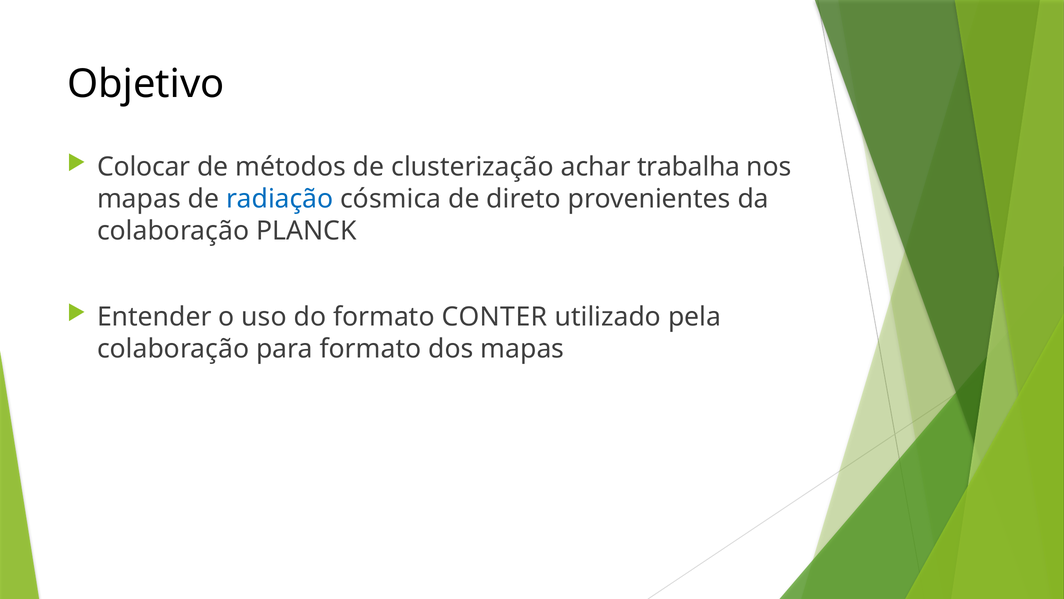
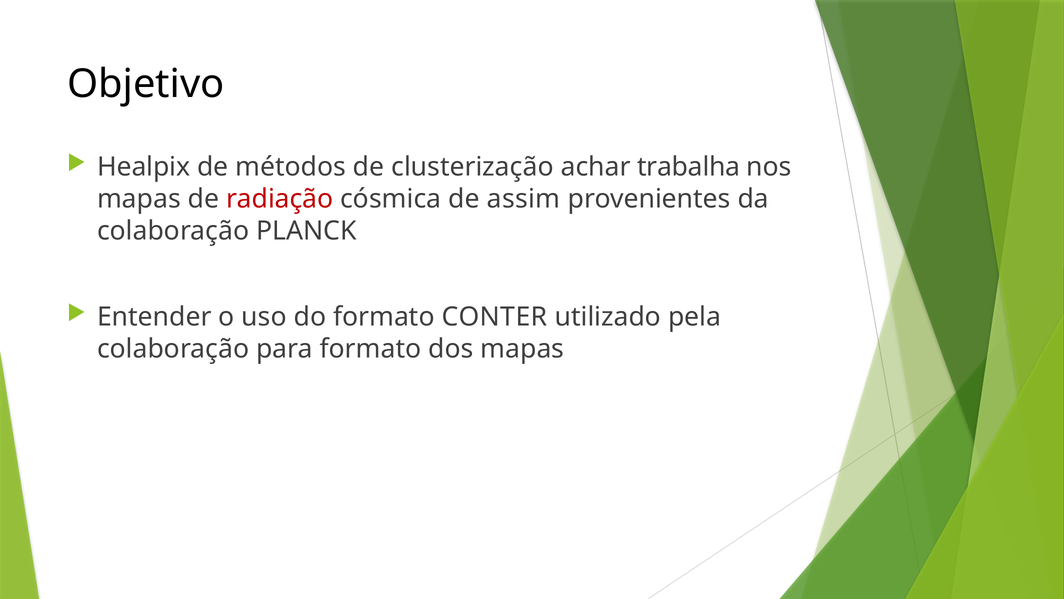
Colocar: Colocar -> Healpix
radiação colour: blue -> red
direto: direto -> assim
